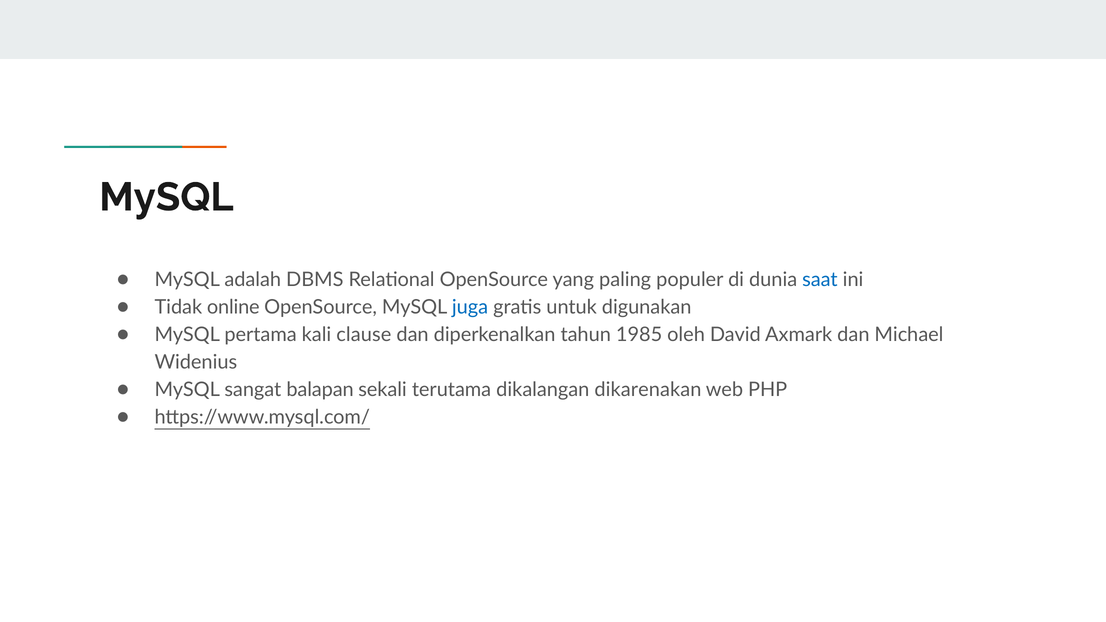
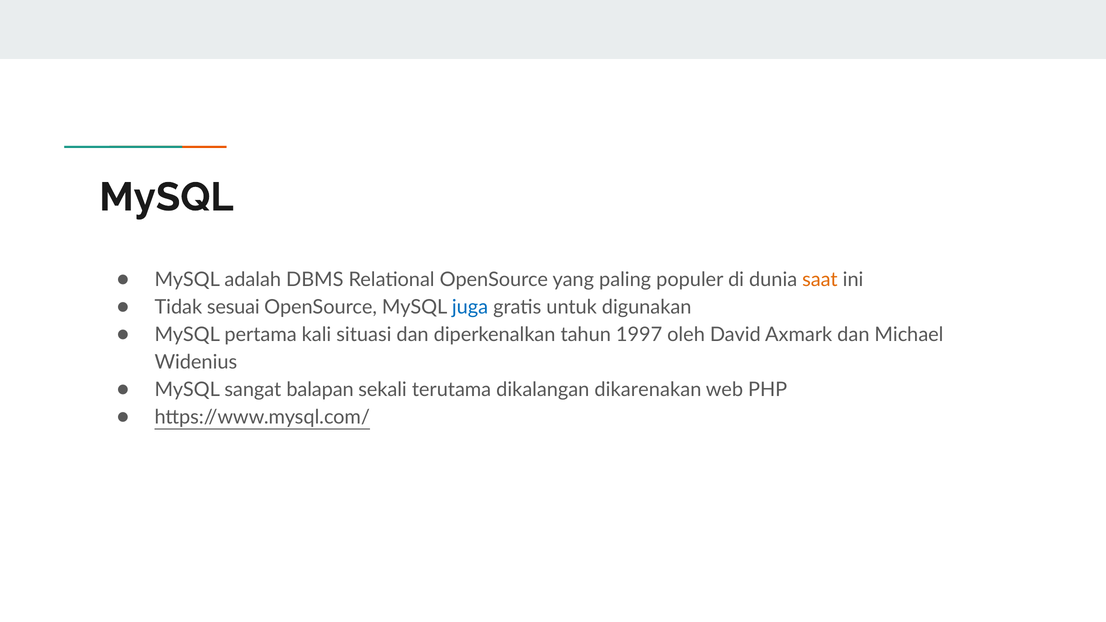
saat colour: blue -> orange
online: online -> sesuai
clause: clause -> situasi
1985: 1985 -> 1997
